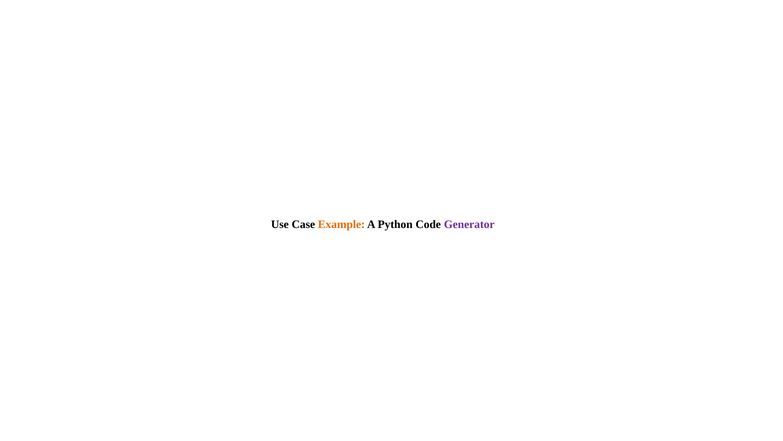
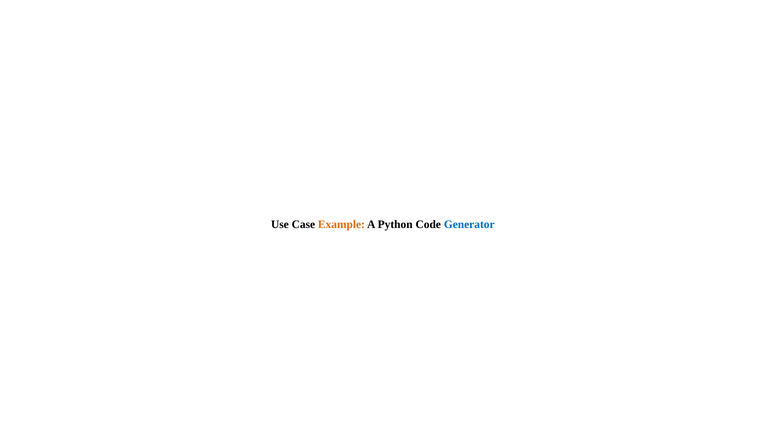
Generator colour: purple -> blue
